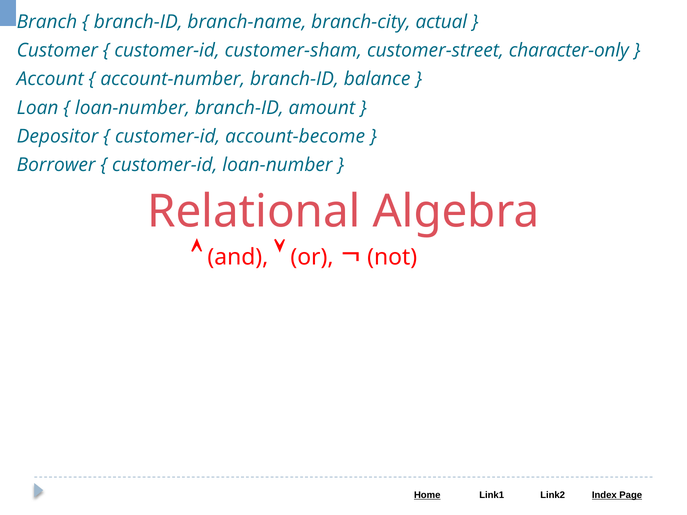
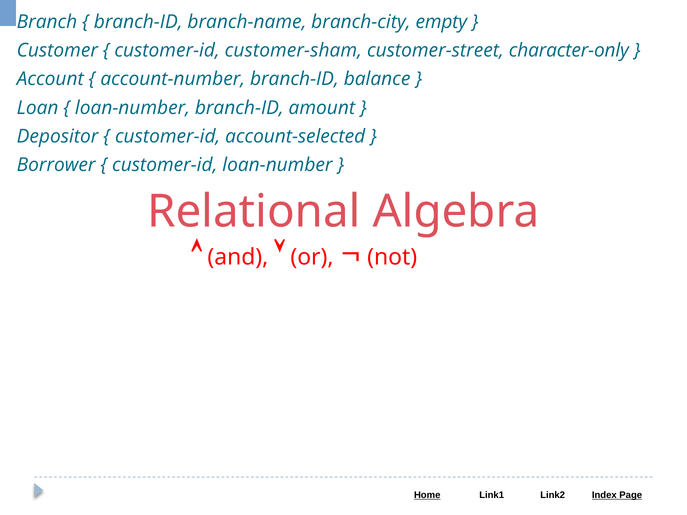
actual: actual -> empty
account-become: account-become -> account-selected
